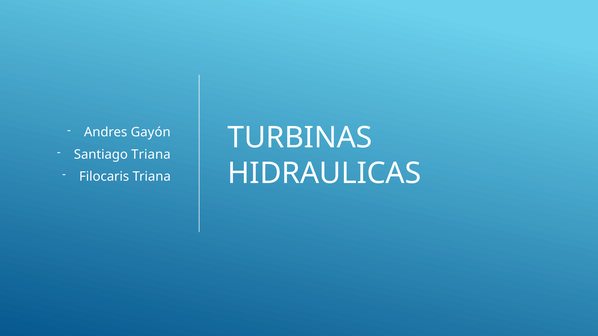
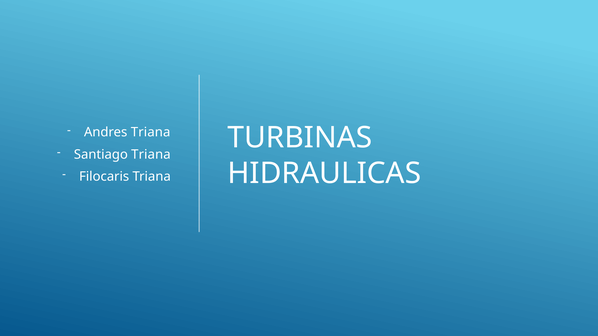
Andres Gayón: Gayón -> Triana
